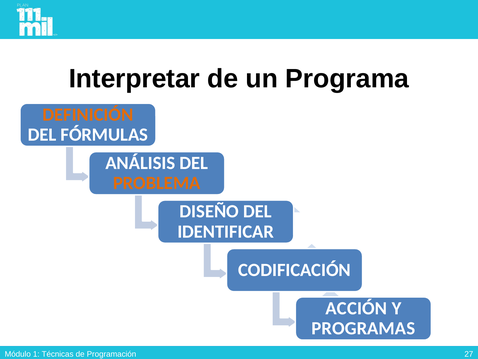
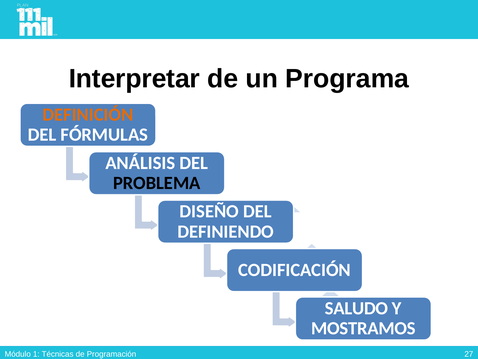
PROBLEMA colour: orange -> black
IDENTIFICAR: IDENTIFICAR -> DEFINIENDO
ACCIÓN: ACCIÓN -> SALUDO
PROGRAMAS: PROGRAMAS -> MOSTRAMOS
